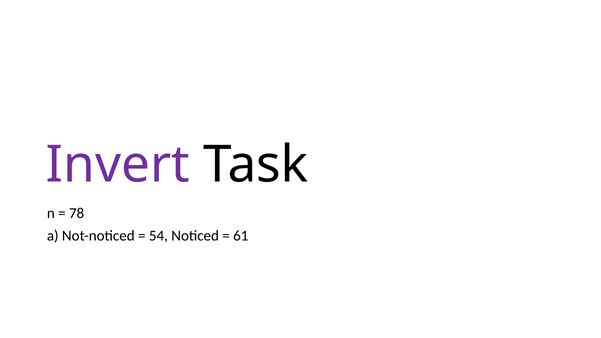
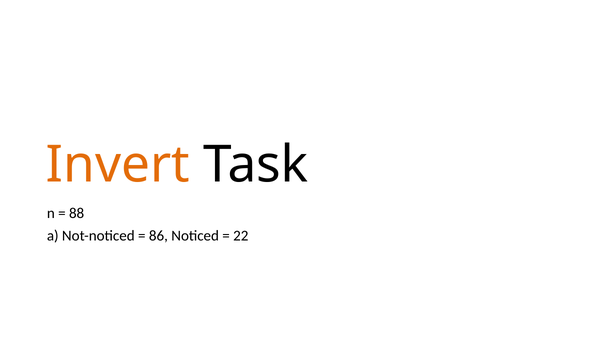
Invert colour: purple -> orange
78: 78 -> 88
54: 54 -> 86
61: 61 -> 22
